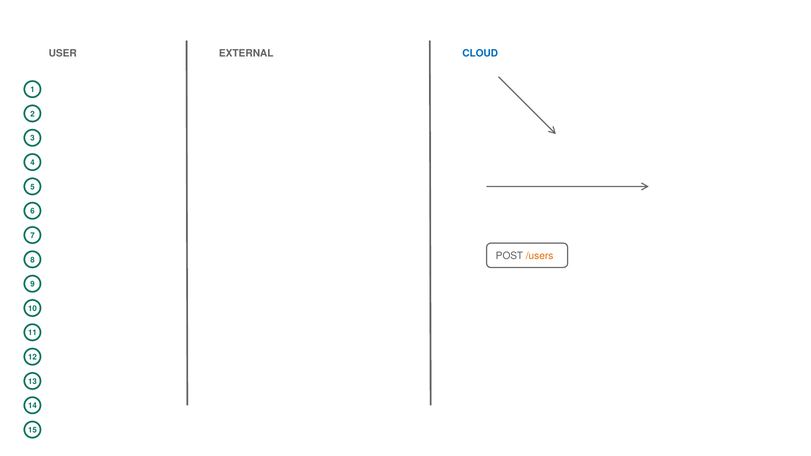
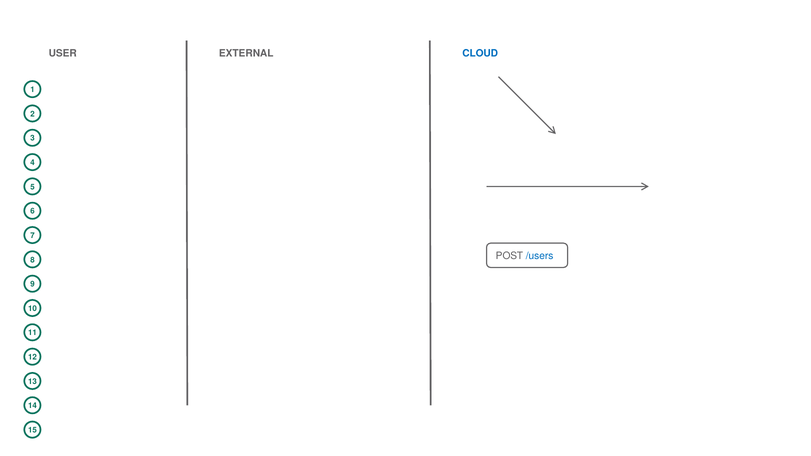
/users colour: orange -> blue
